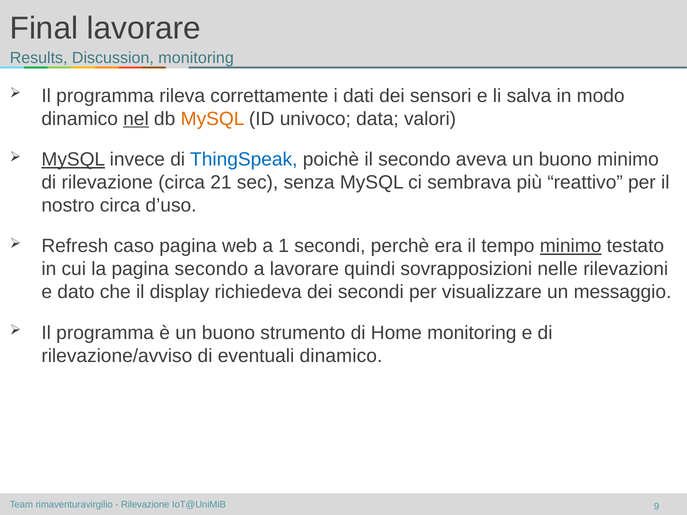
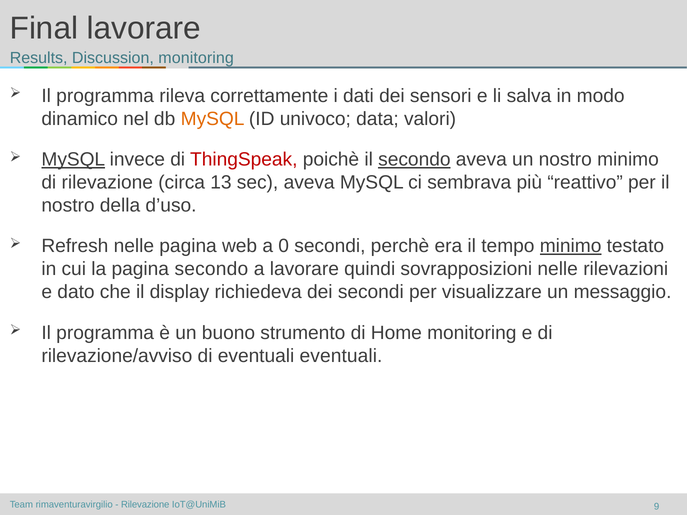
nel underline: present -> none
ThingSpeak colour: blue -> red
secondo at (414, 160) underline: none -> present
aveva un buono: buono -> nostro
21: 21 -> 13
sec senza: senza -> aveva
nostro circa: circa -> della
Refresh caso: caso -> nelle
1: 1 -> 0
eventuali dinamico: dinamico -> eventuali
